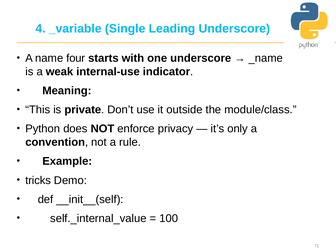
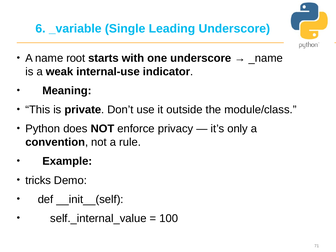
4: 4 -> 6
four: four -> root
